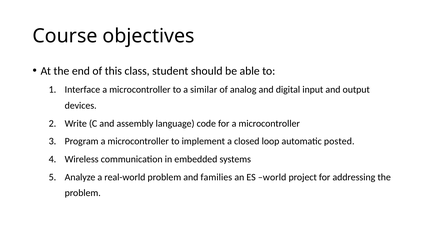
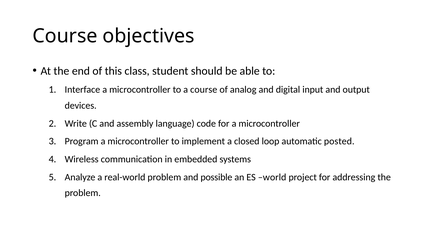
a similar: similar -> course
families: families -> possible
